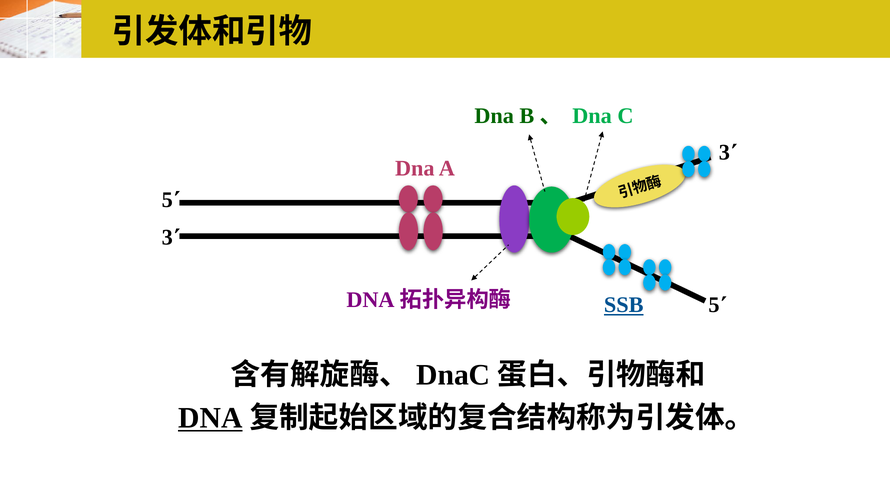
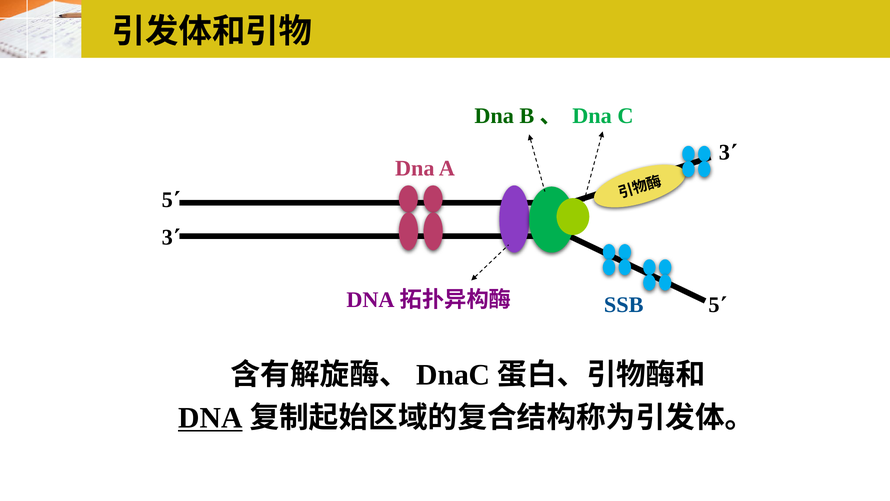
SSB underline: present -> none
